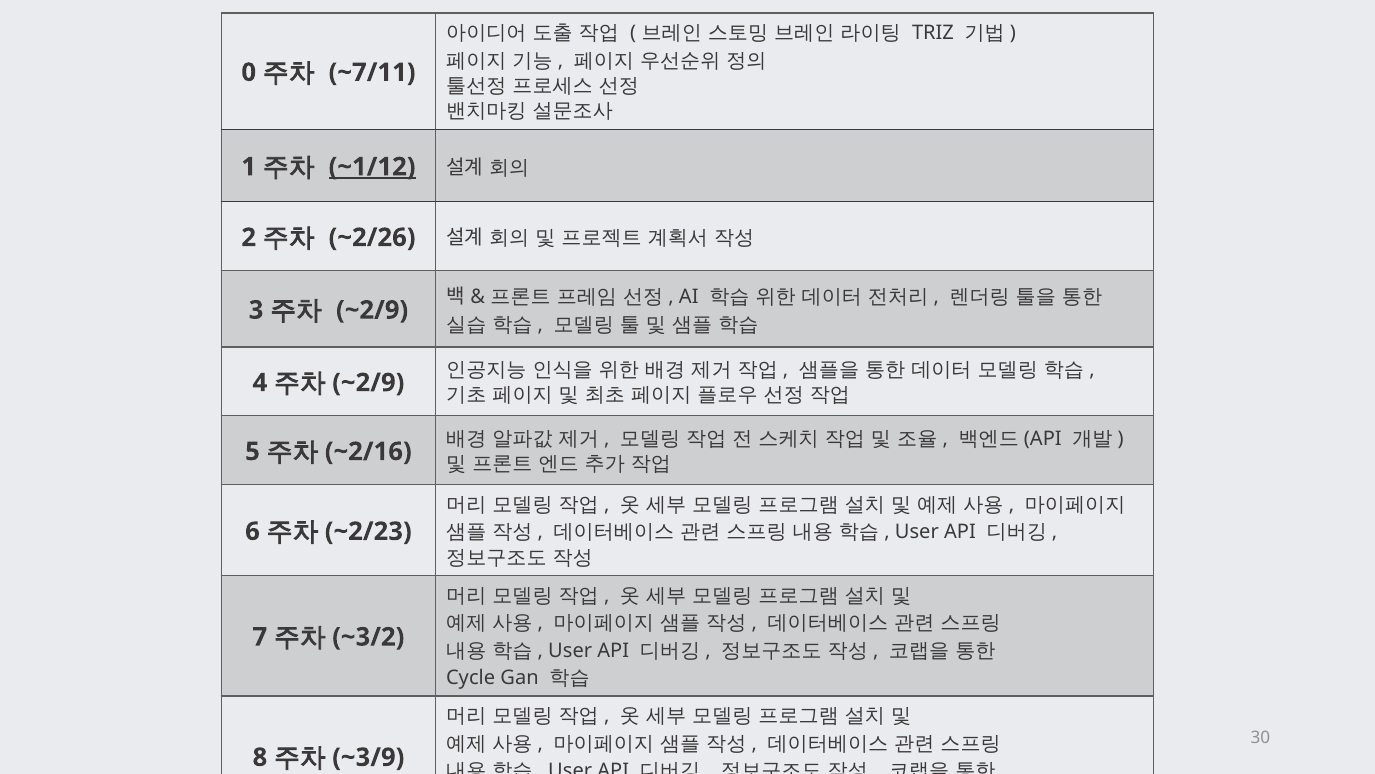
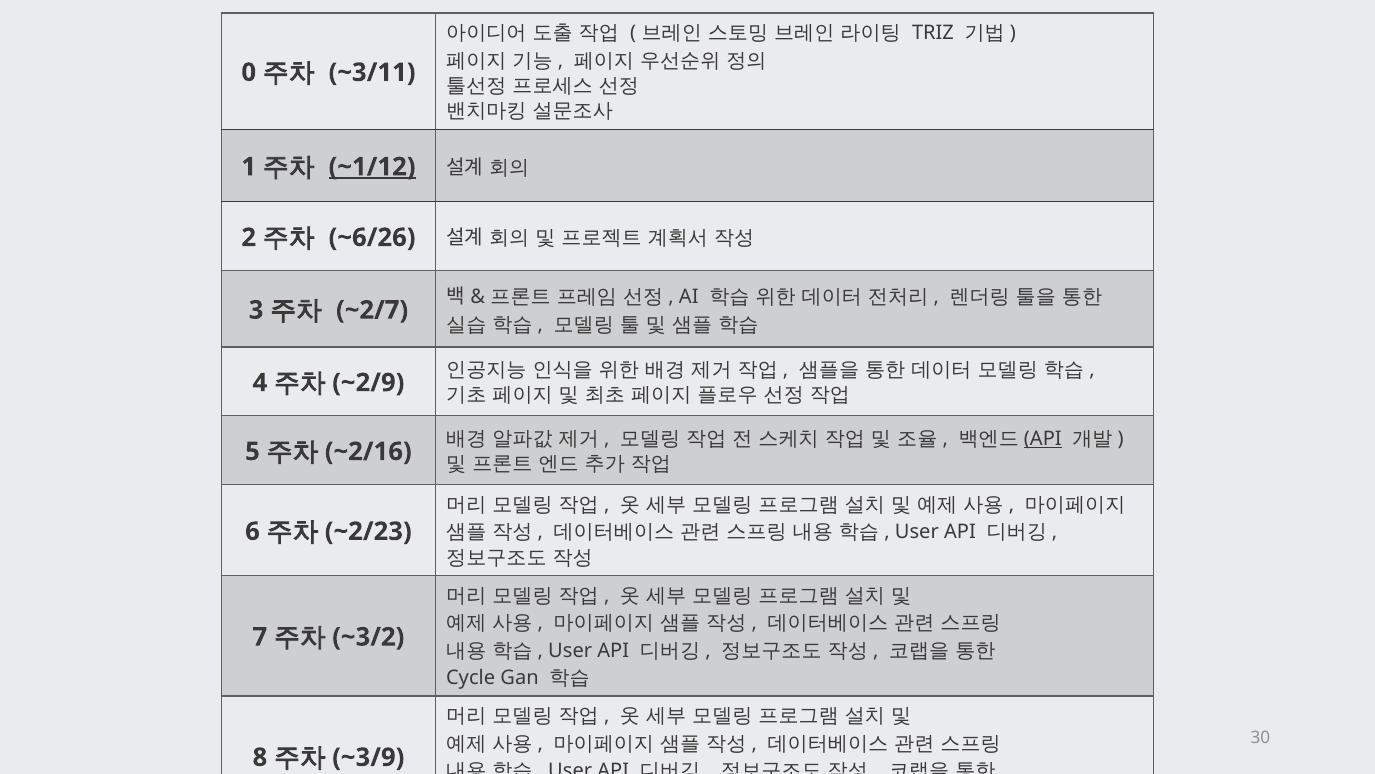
~7/11: ~7/11 -> ~3/11
~2/26: ~2/26 -> ~6/26
~2/9 at (372, 310): ~2/9 -> ~2/7
API at (1043, 438) underline: none -> present
